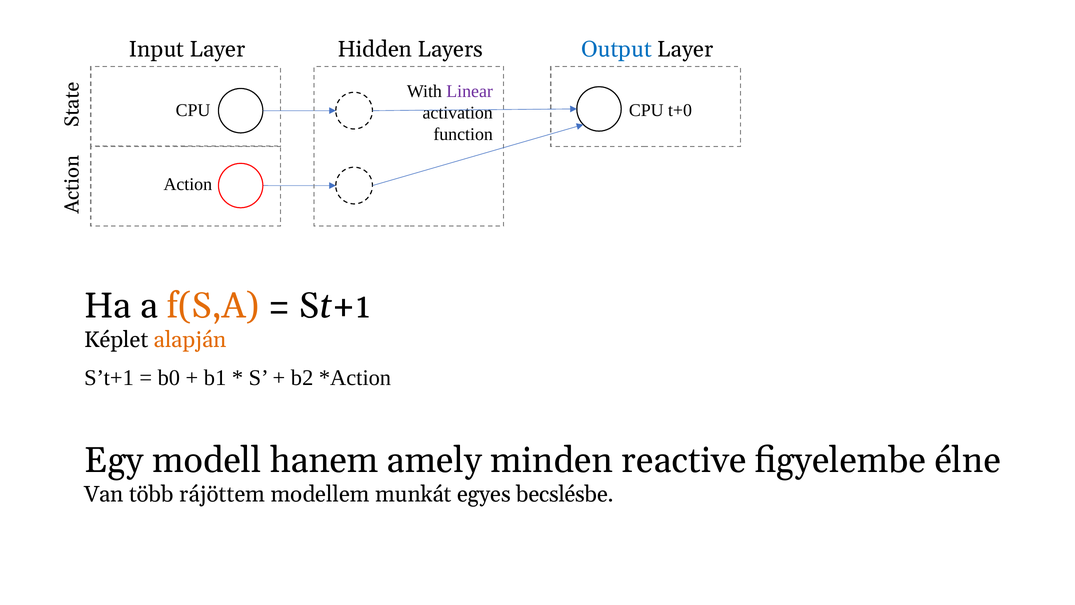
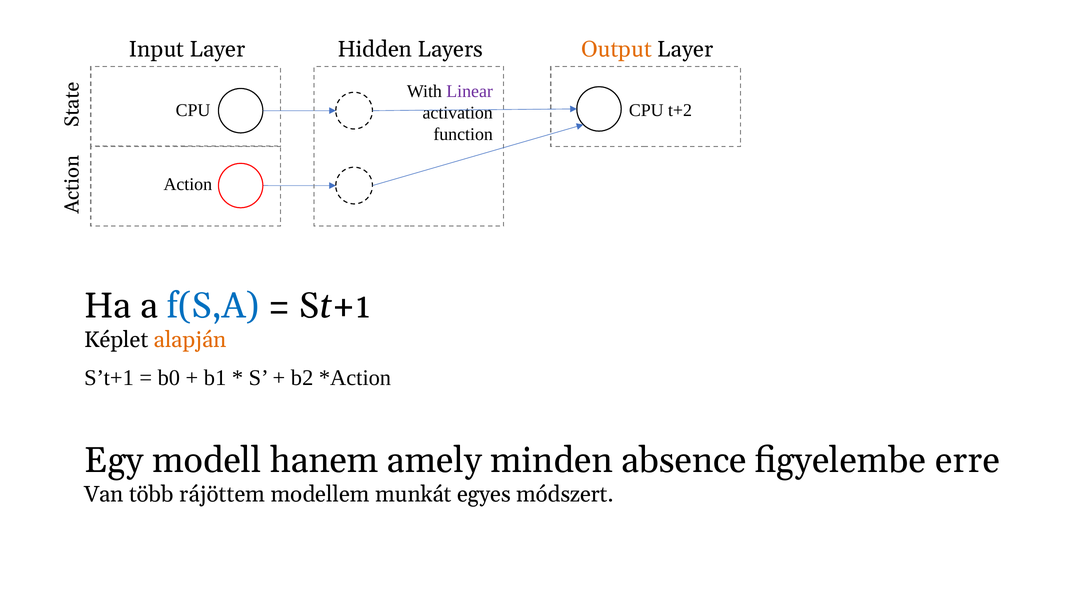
Output colour: blue -> orange
t+0: t+0 -> t+2
f(S,A colour: orange -> blue
reactive: reactive -> absence
élne: élne -> erre
becslésbe: becslésbe -> módszert
